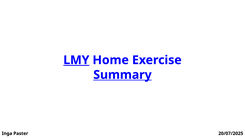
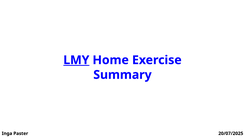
Summary underline: present -> none
